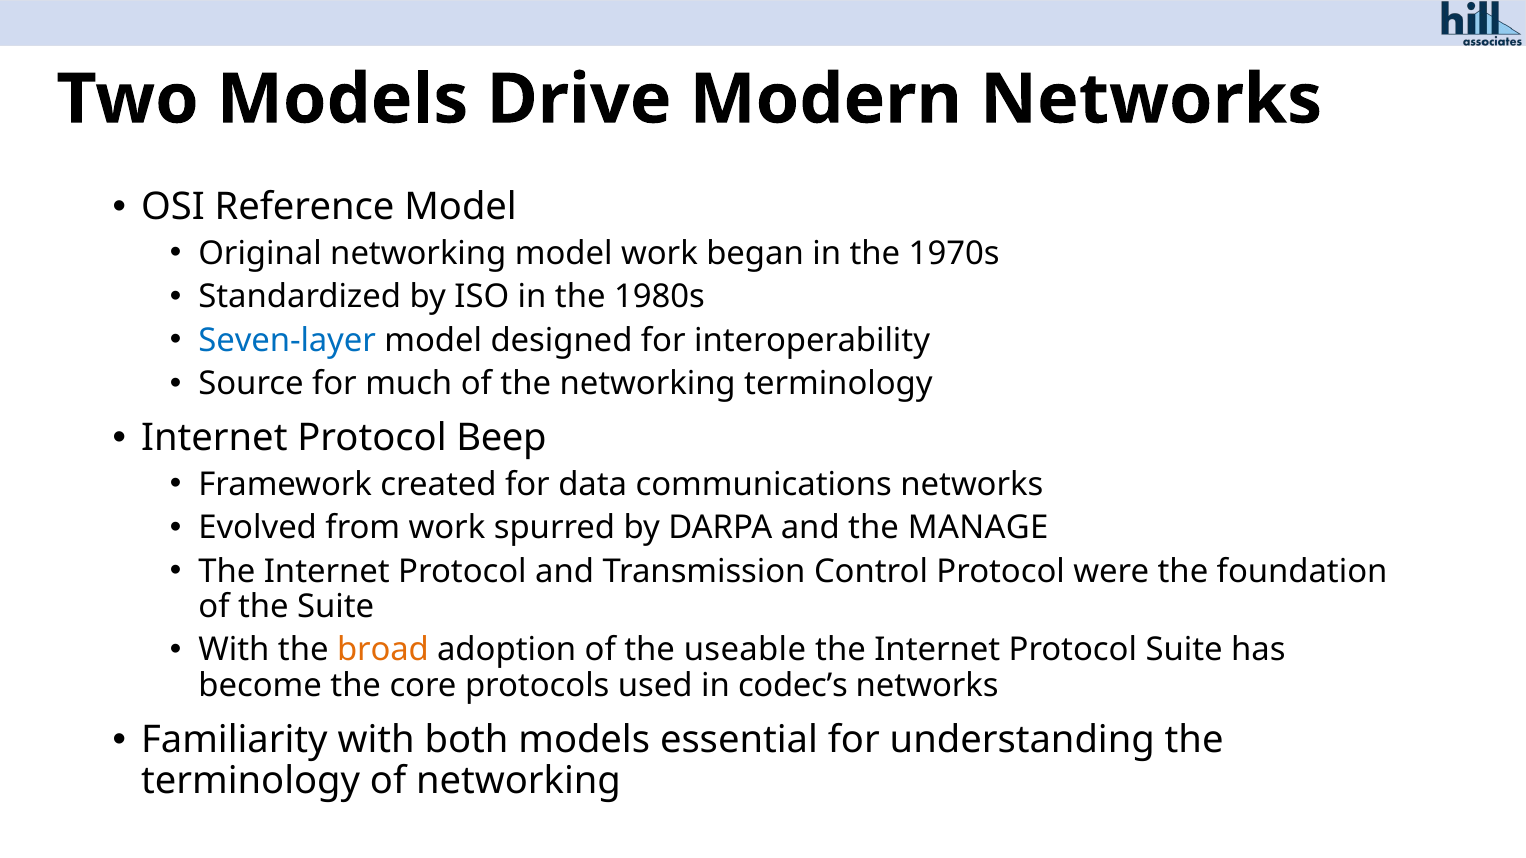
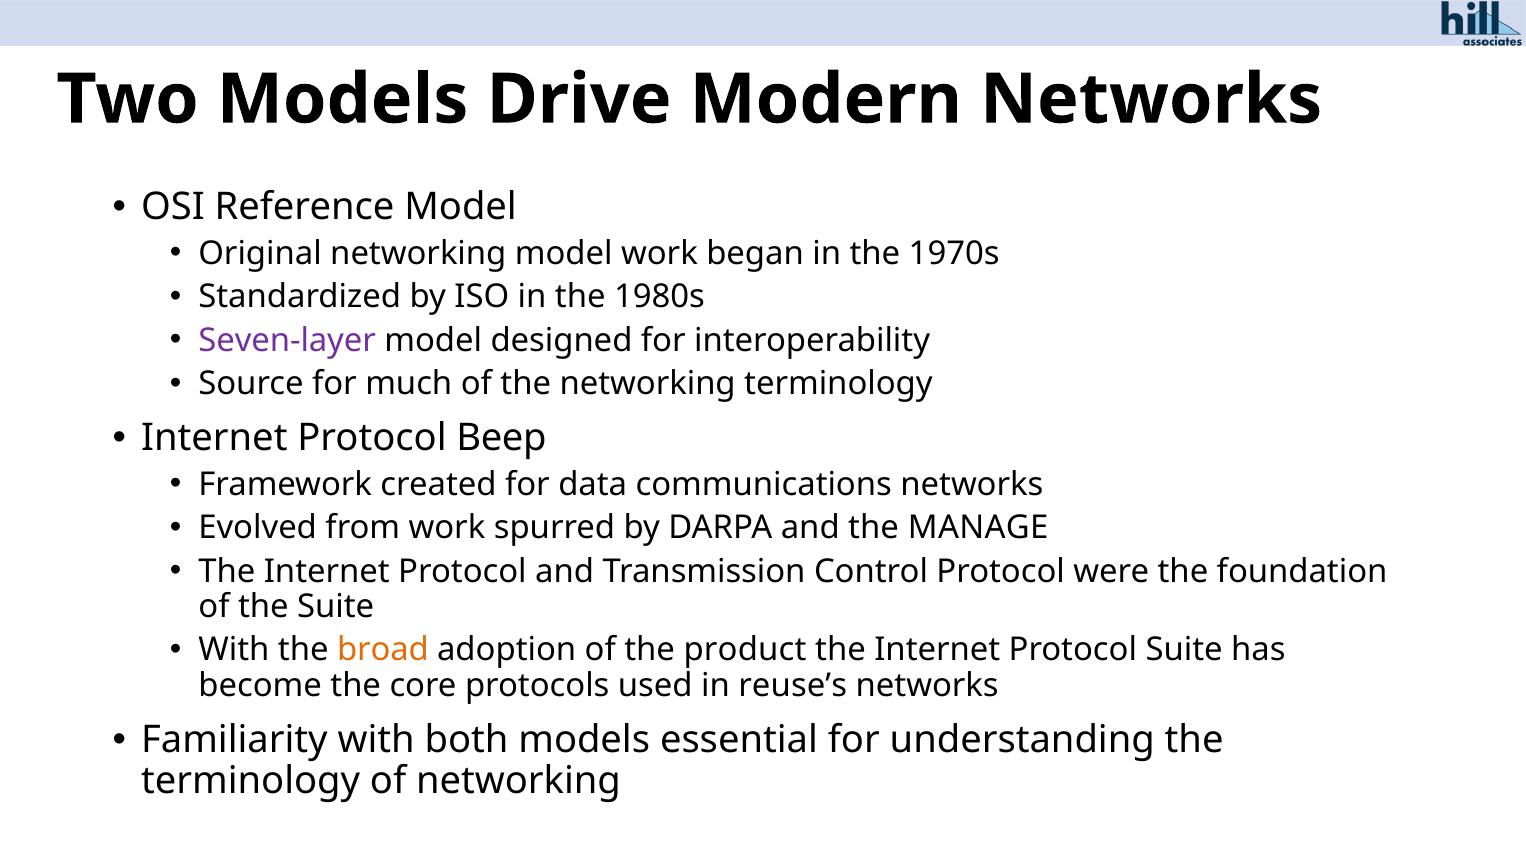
Seven-layer colour: blue -> purple
useable: useable -> product
codec’s: codec’s -> reuse’s
